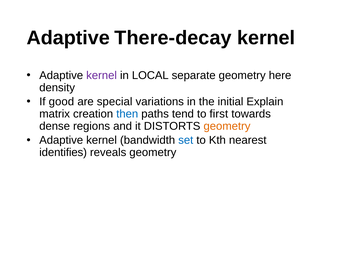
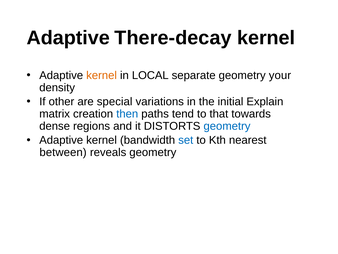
kernel at (102, 75) colour: purple -> orange
here: here -> your
good: good -> other
first: first -> that
geometry at (227, 126) colour: orange -> blue
identifies: identifies -> between
